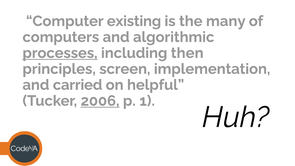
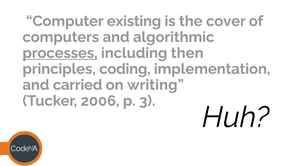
many: many -> cover
screen: screen -> coding
helpful: helpful -> writing
2006 underline: present -> none
1: 1 -> 3
